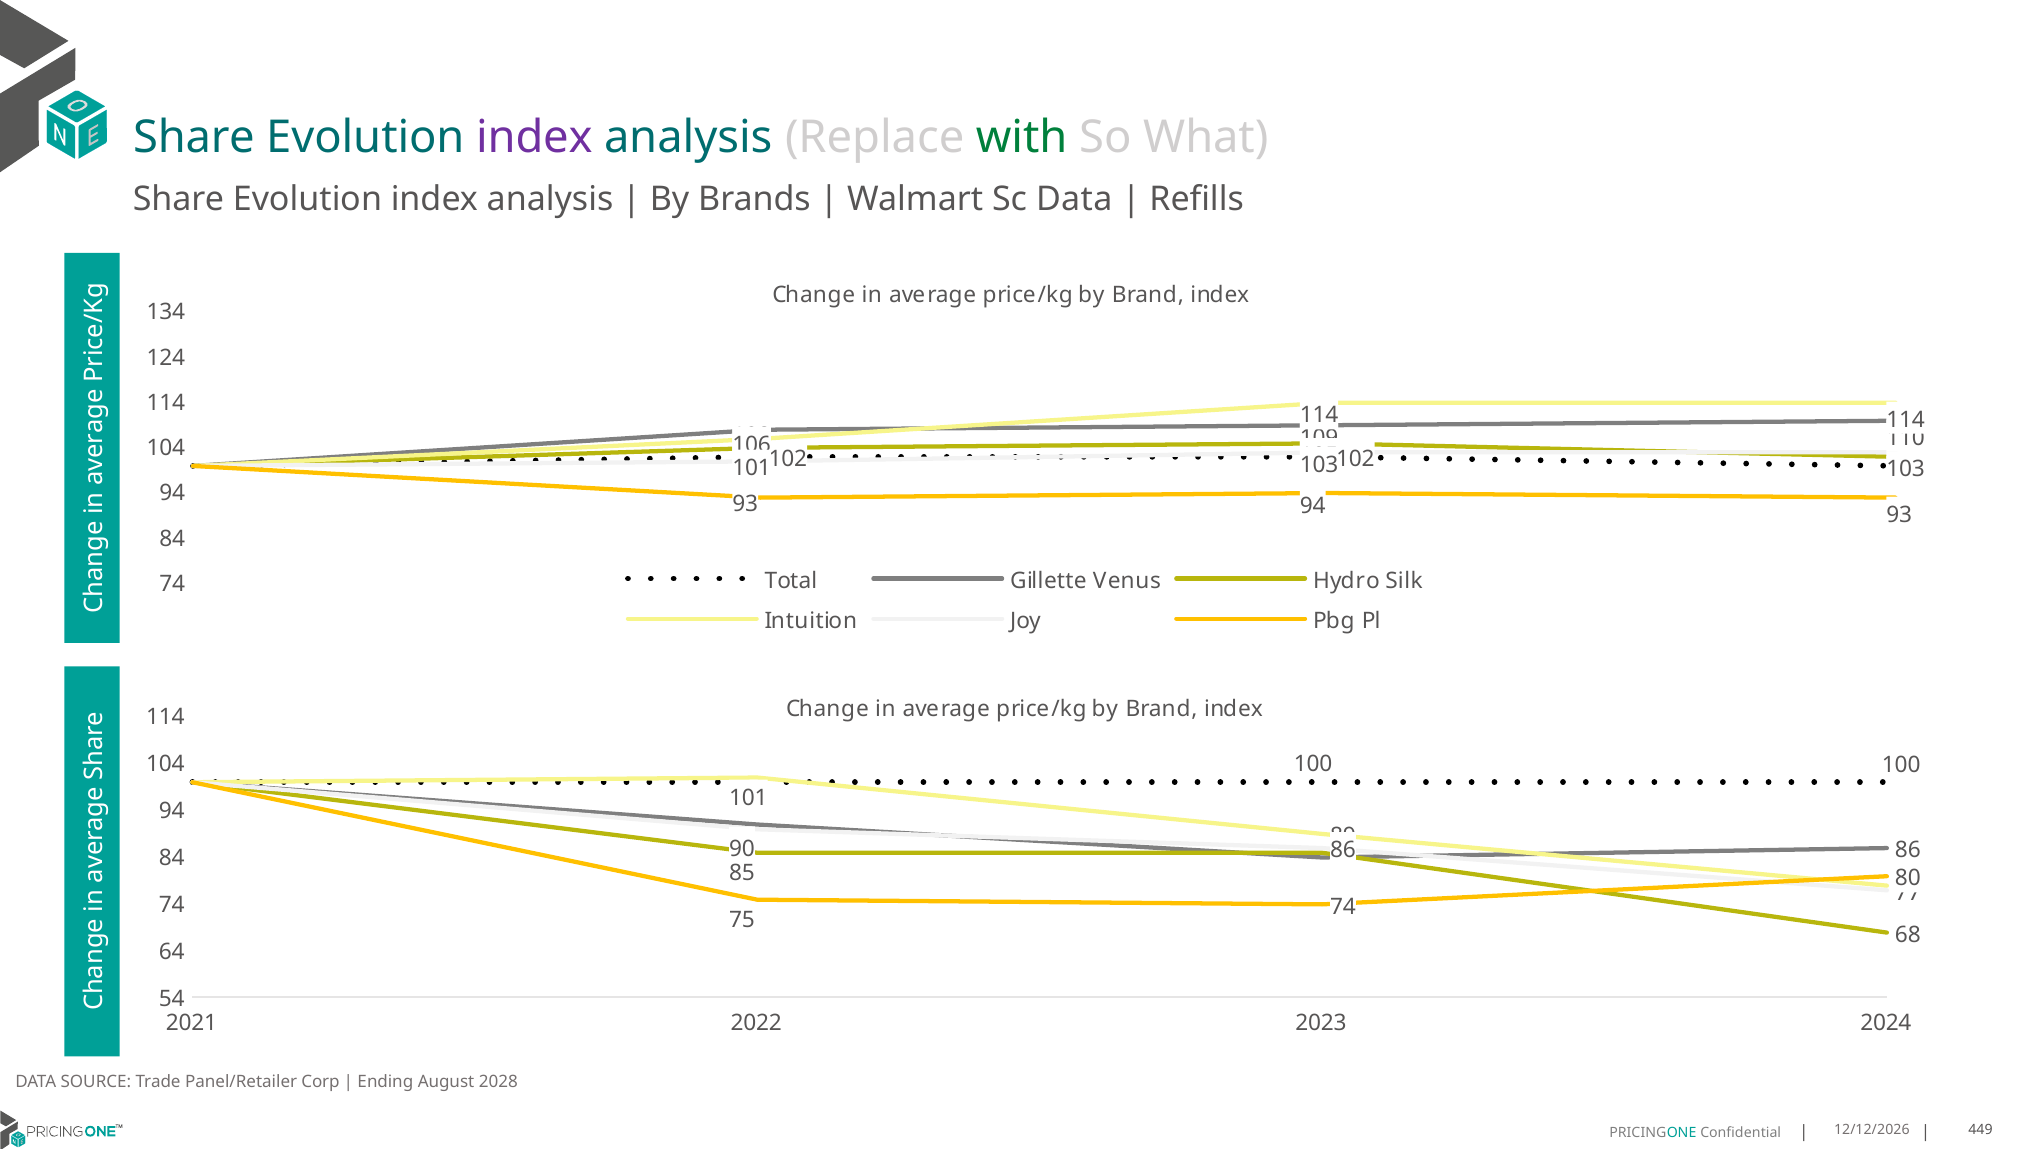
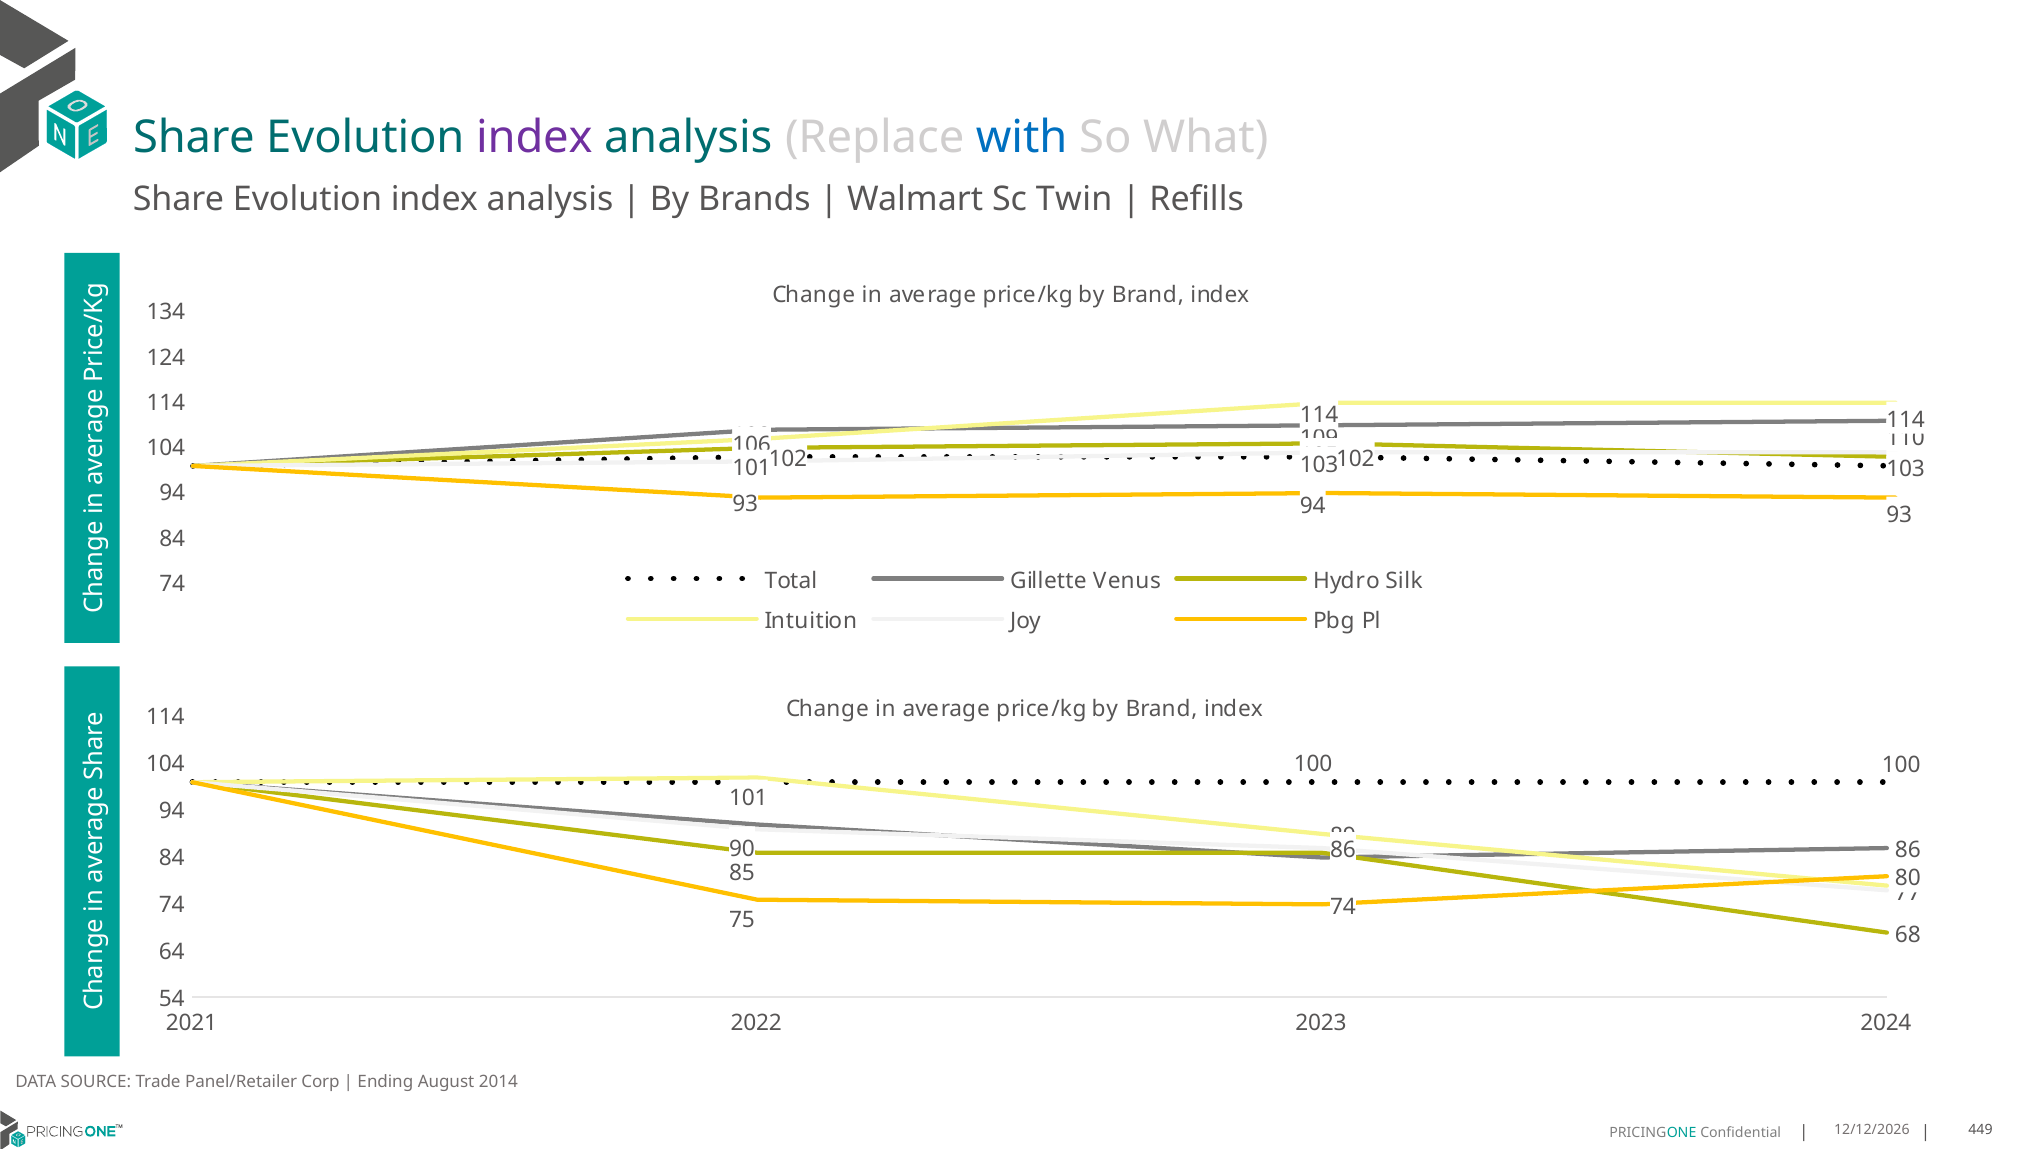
with colour: green -> blue
Sc Data: Data -> Twin
2028: 2028 -> 2014
